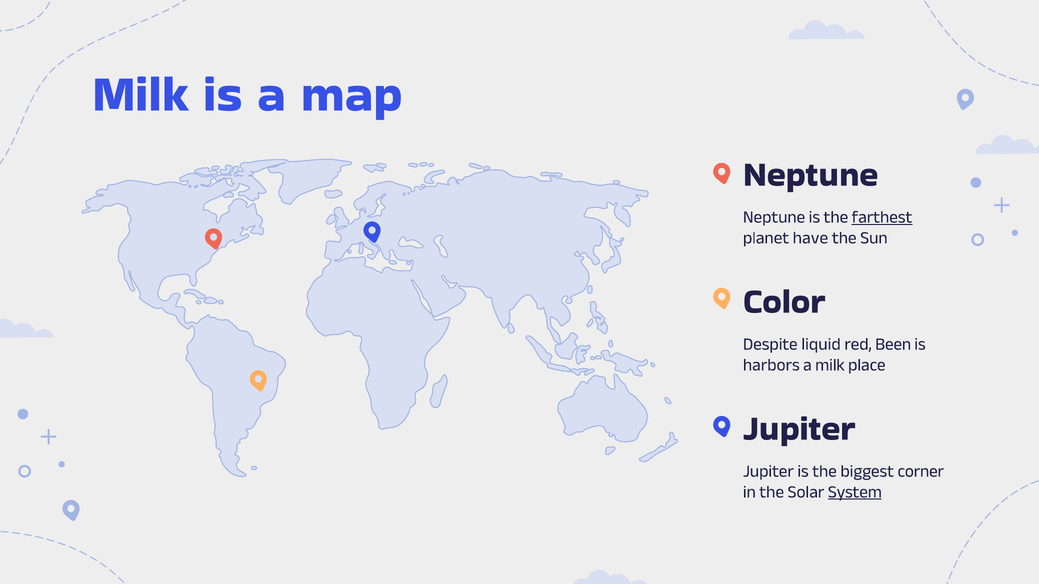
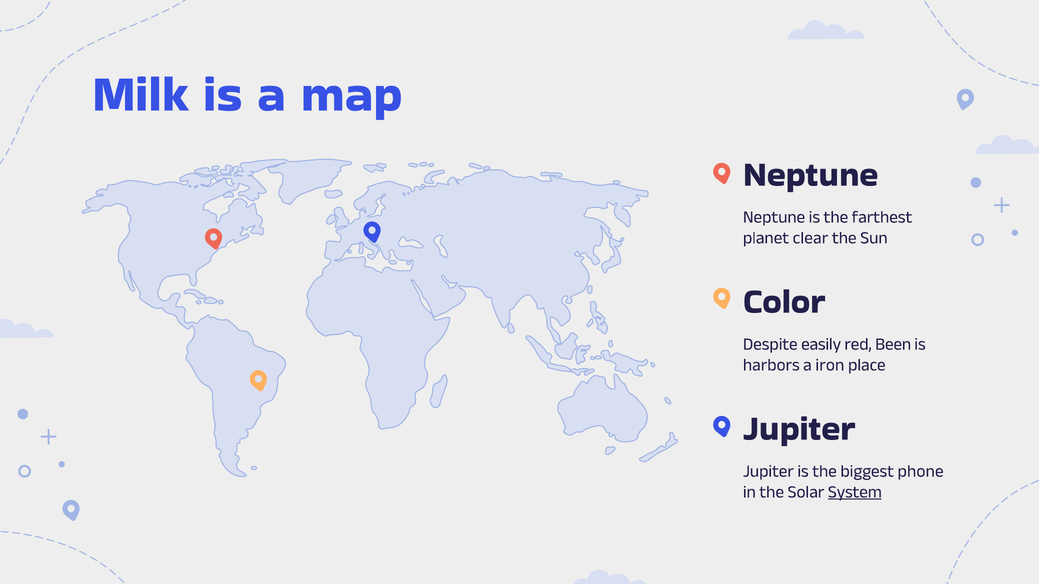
farthest underline: present -> none
have: have -> clear
liquid: liquid -> easily
a milk: milk -> iron
corner: corner -> phone
